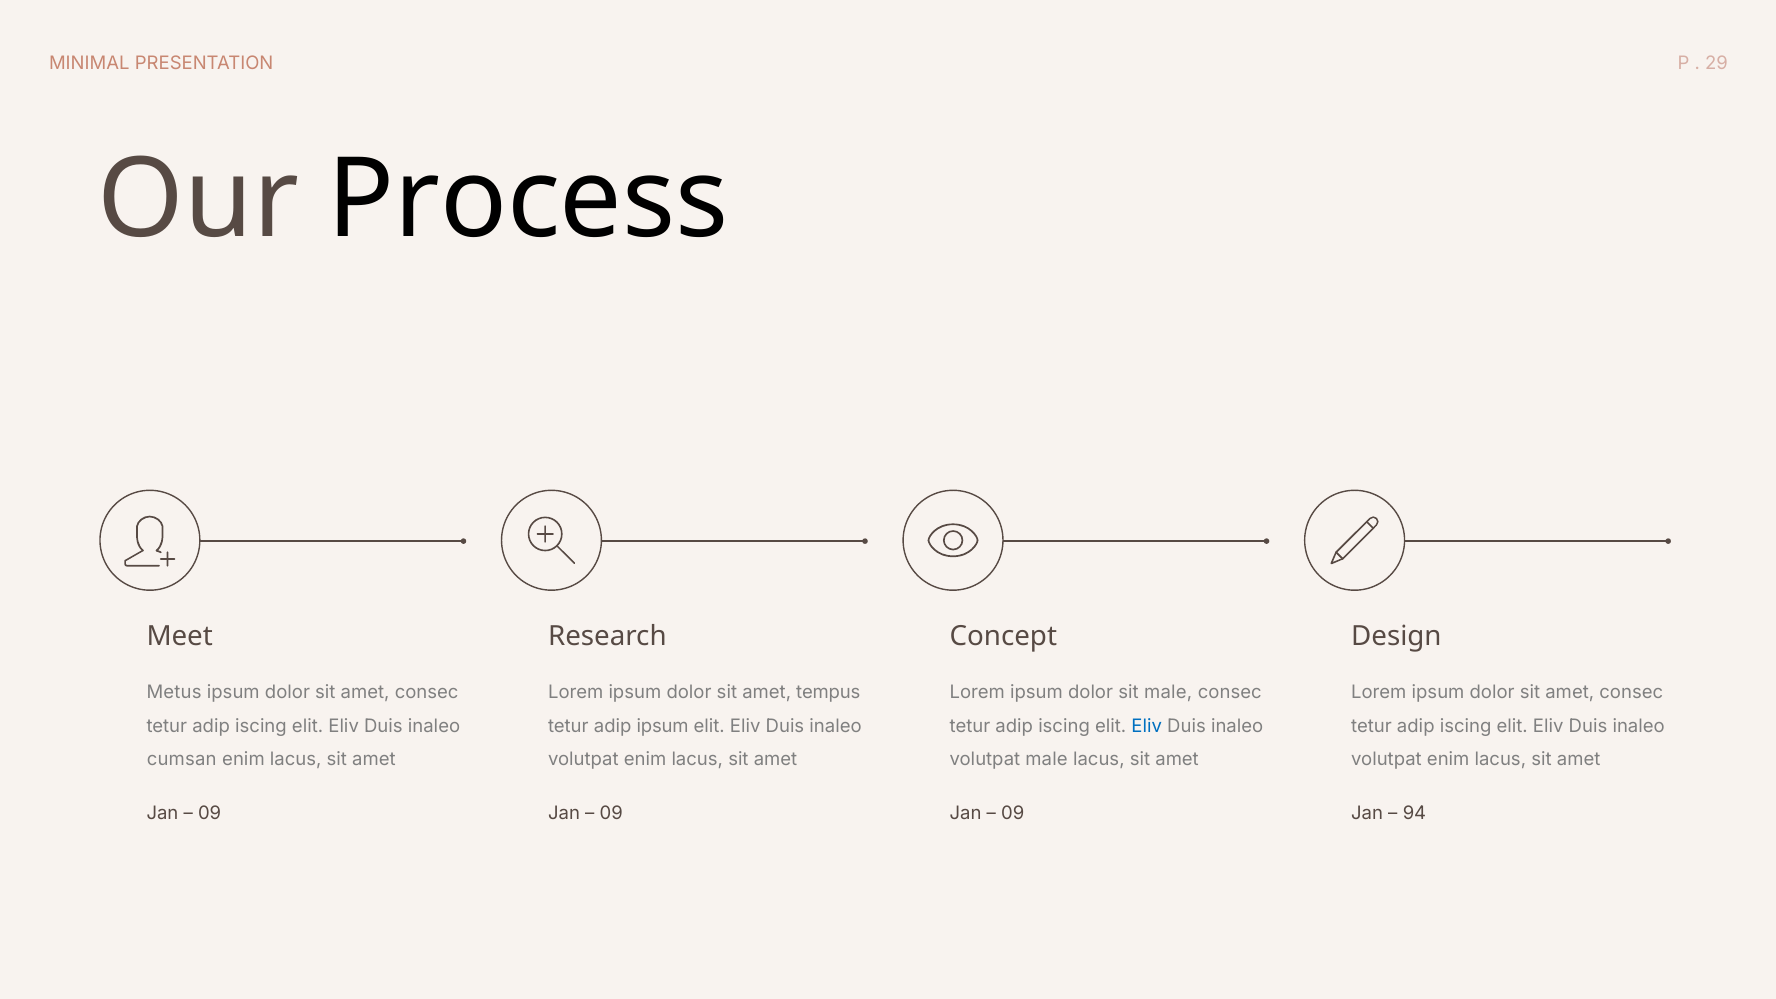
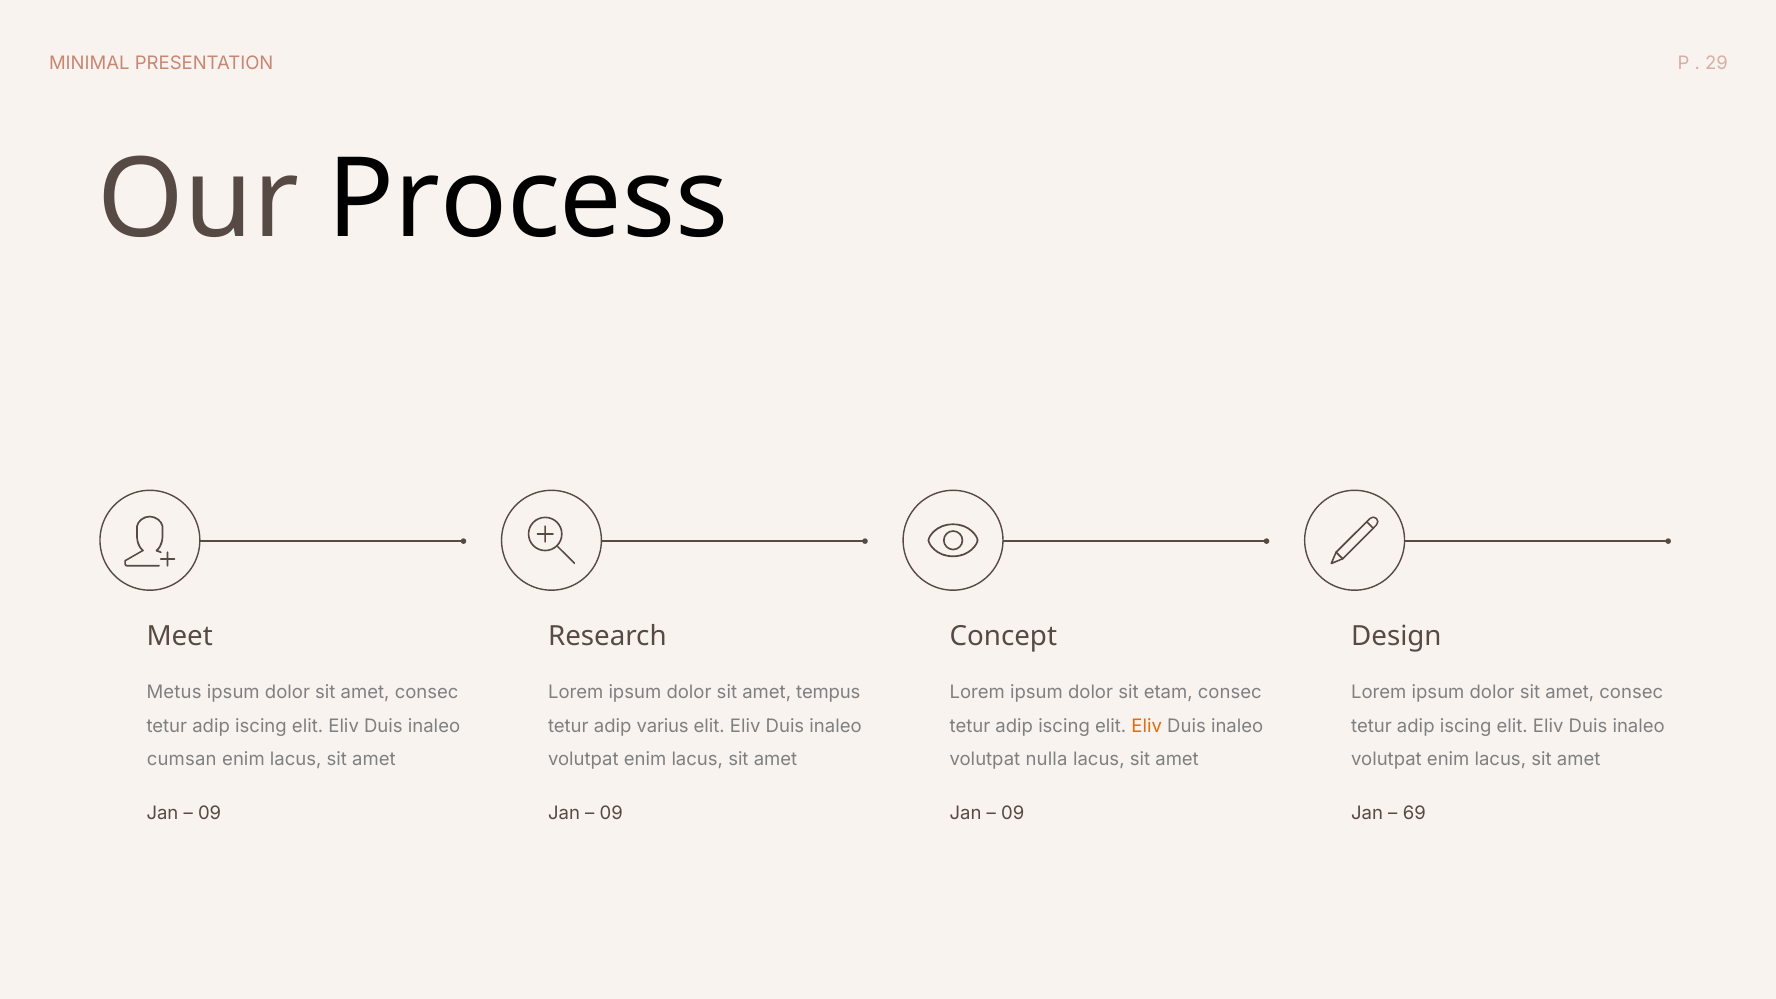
sit male: male -> etam
adip ipsum: ipsum -> varius
Eliv at (1147, 726) colour: blue -> orange
volutpat male: male -> nulla
94: 94 -> 69
